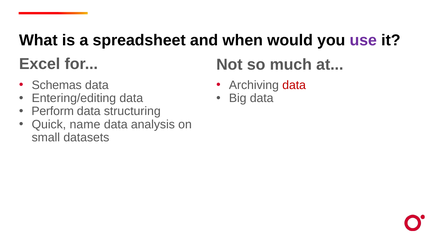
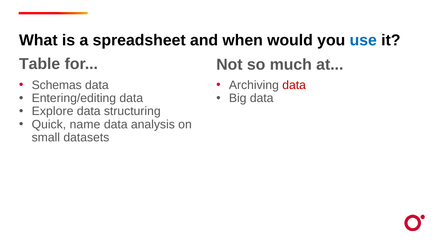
use colour: purple -> blue
Excel: Excel -> Table
Perform: Perform -> Explore
